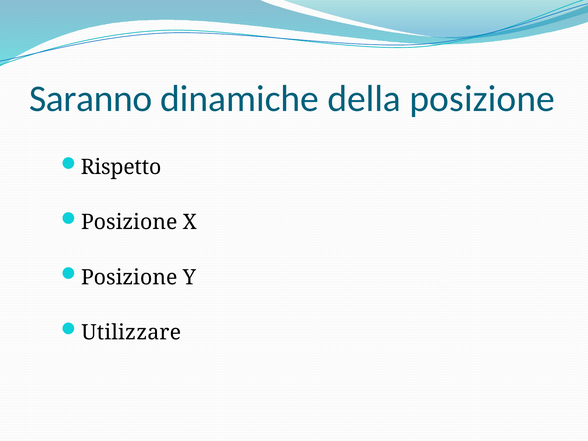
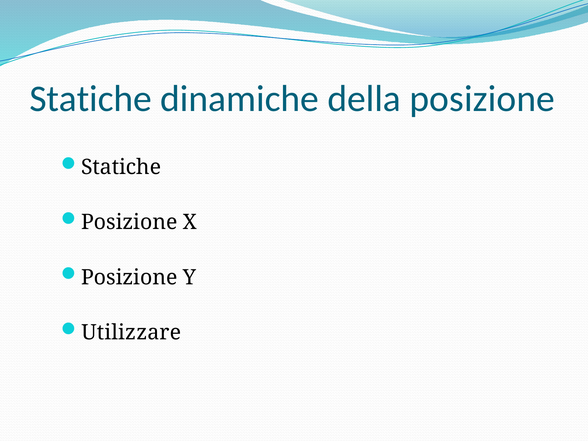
Saranno at (91, 99): Saranno -> Statiche
Rispetto at (121, 167): Rispetto -> Statiche
